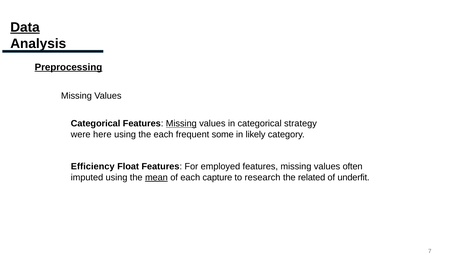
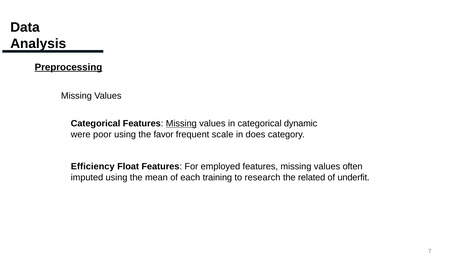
Data underline: present -> none
strategy: strategy -> dynamic
here: here -> poor
the each: each -> favor
some: some -> scale
likely: likely -> does
mean underline: present -> none
capture: capture -> training
